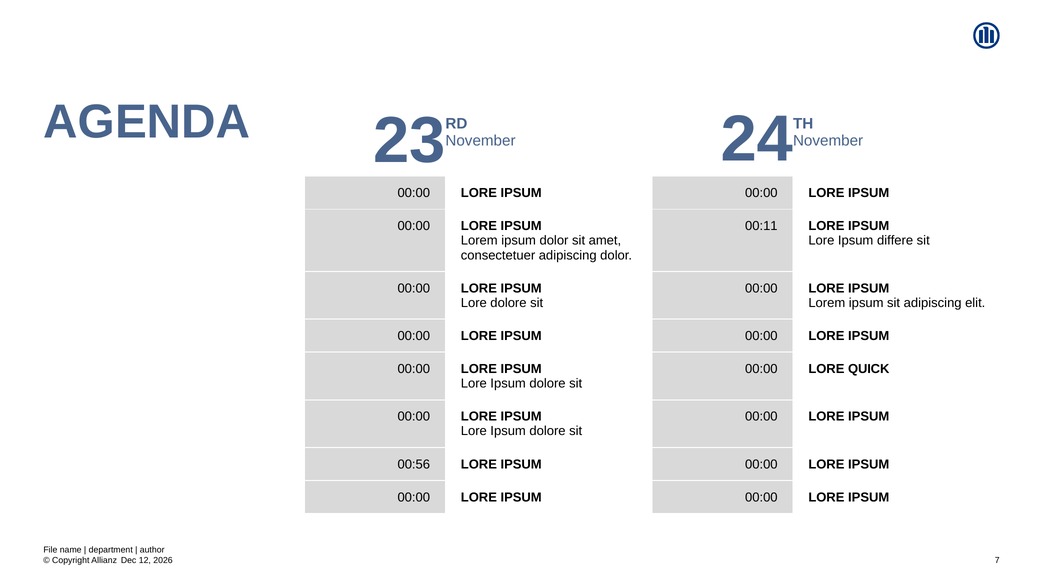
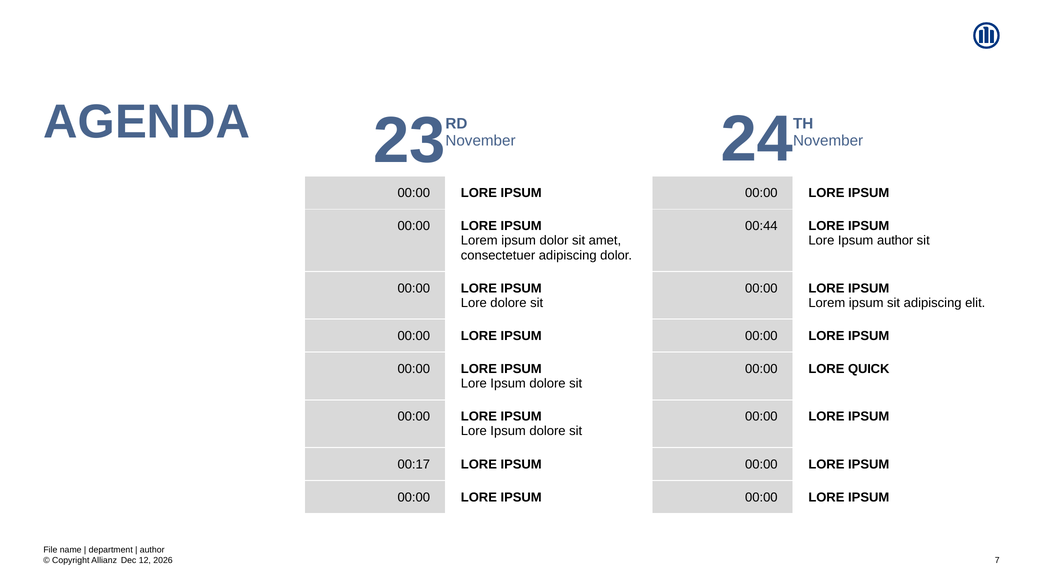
00:11: 00:11 -> 00:44
Ipsum differe: differe -> author
00:56: 00:56 -> 00:17
